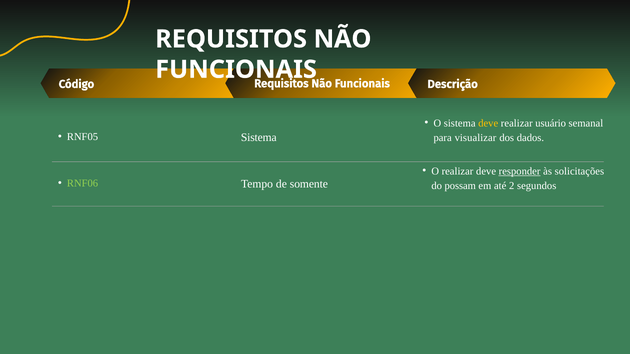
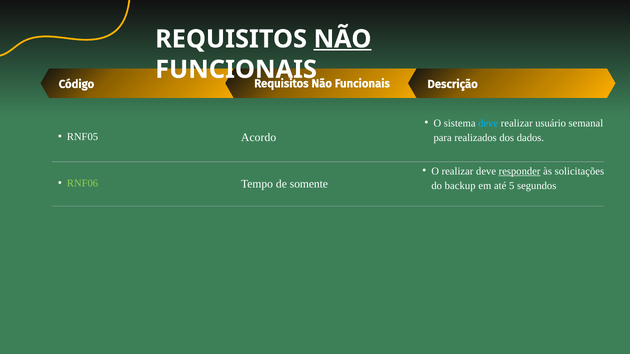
NÃO at (342, 39) underline: none -> present
deve at (488, 123) colour: yellow -> light blue
Sistema at (259, 137): Sistema -> Acordo
visualizar: visualizar -> realizados
possam: possam -> backup
2: 2 -> 5
